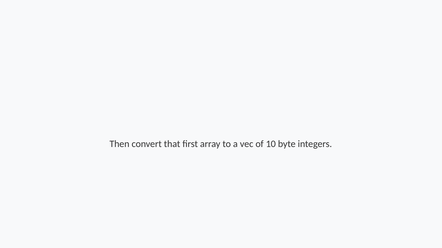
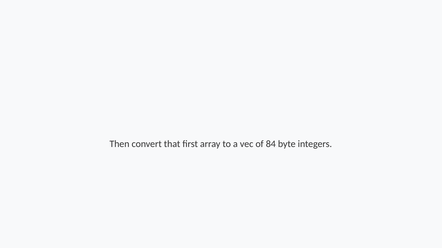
10: 10 -> 84
